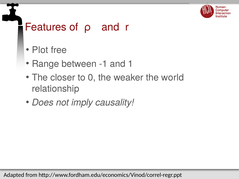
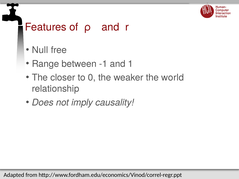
Plot: Plot -> Null
